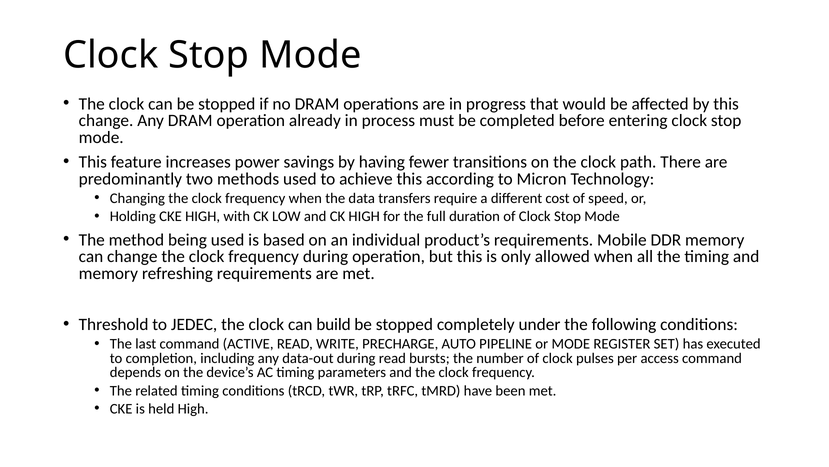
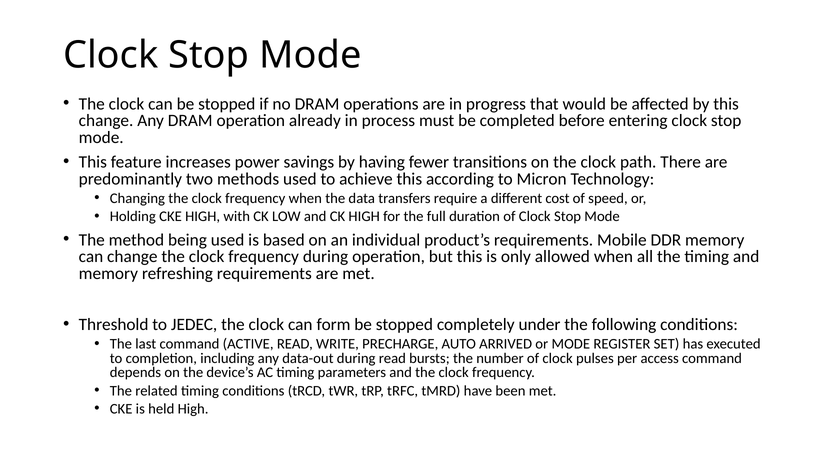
build: build -> form
PIPELINE: PIPELINE -> ARRIVED
